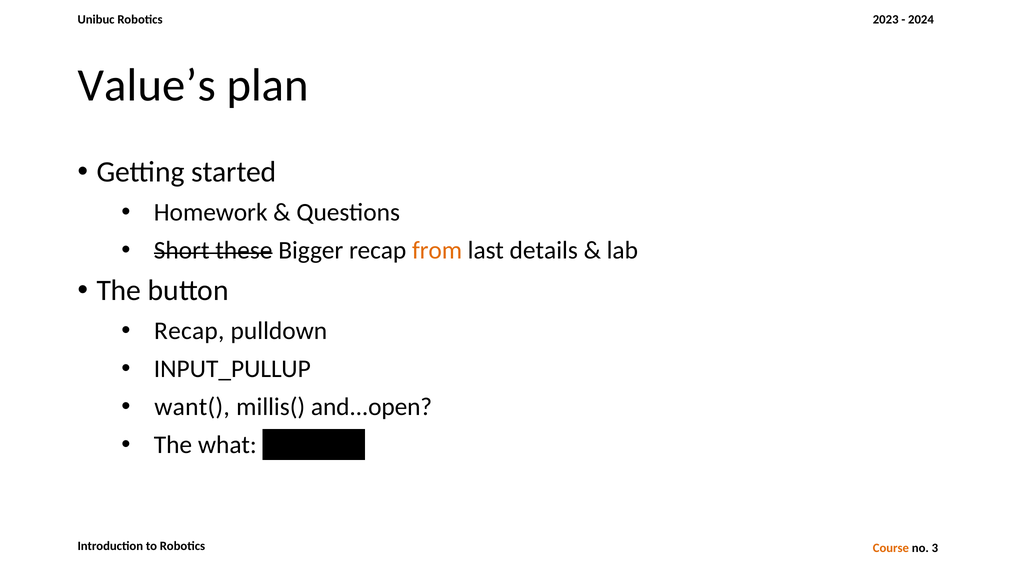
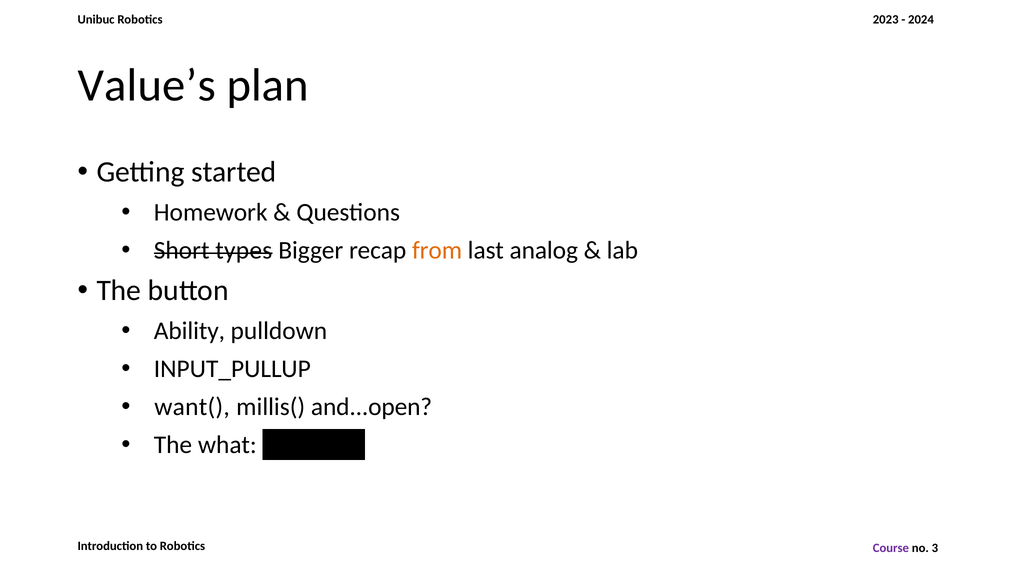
these: these -> types
details: details -> analog
Recap at (189, 331): Recap -> Ability
Course colour: orange -> purple
